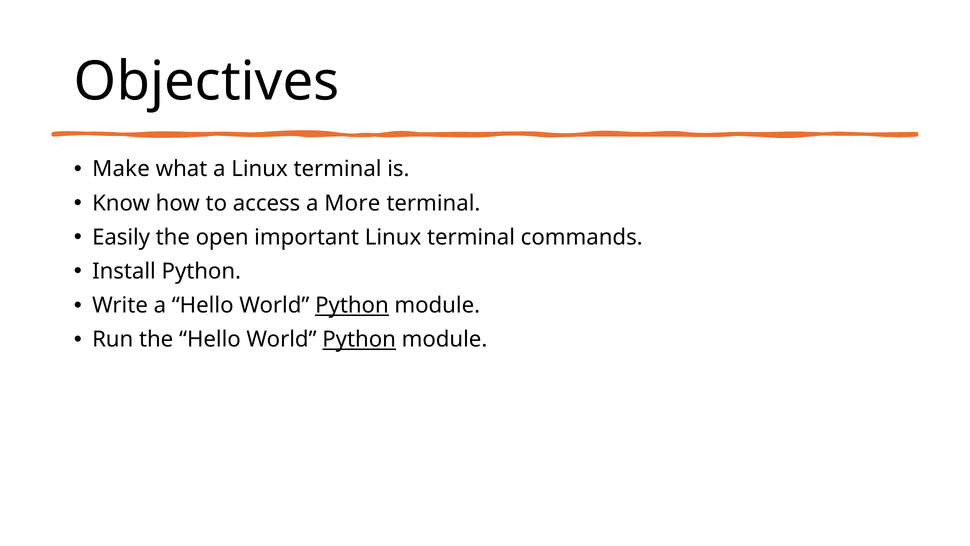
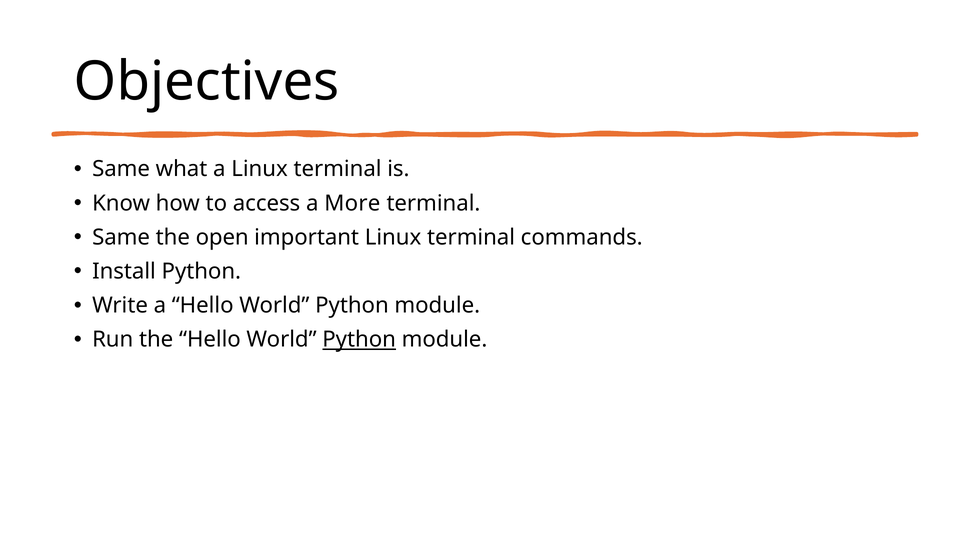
Make at (121, 169): Make -> Same
Easily at (121, 237): Easily -> Same
Python at (352, 305) underline: present -> none
